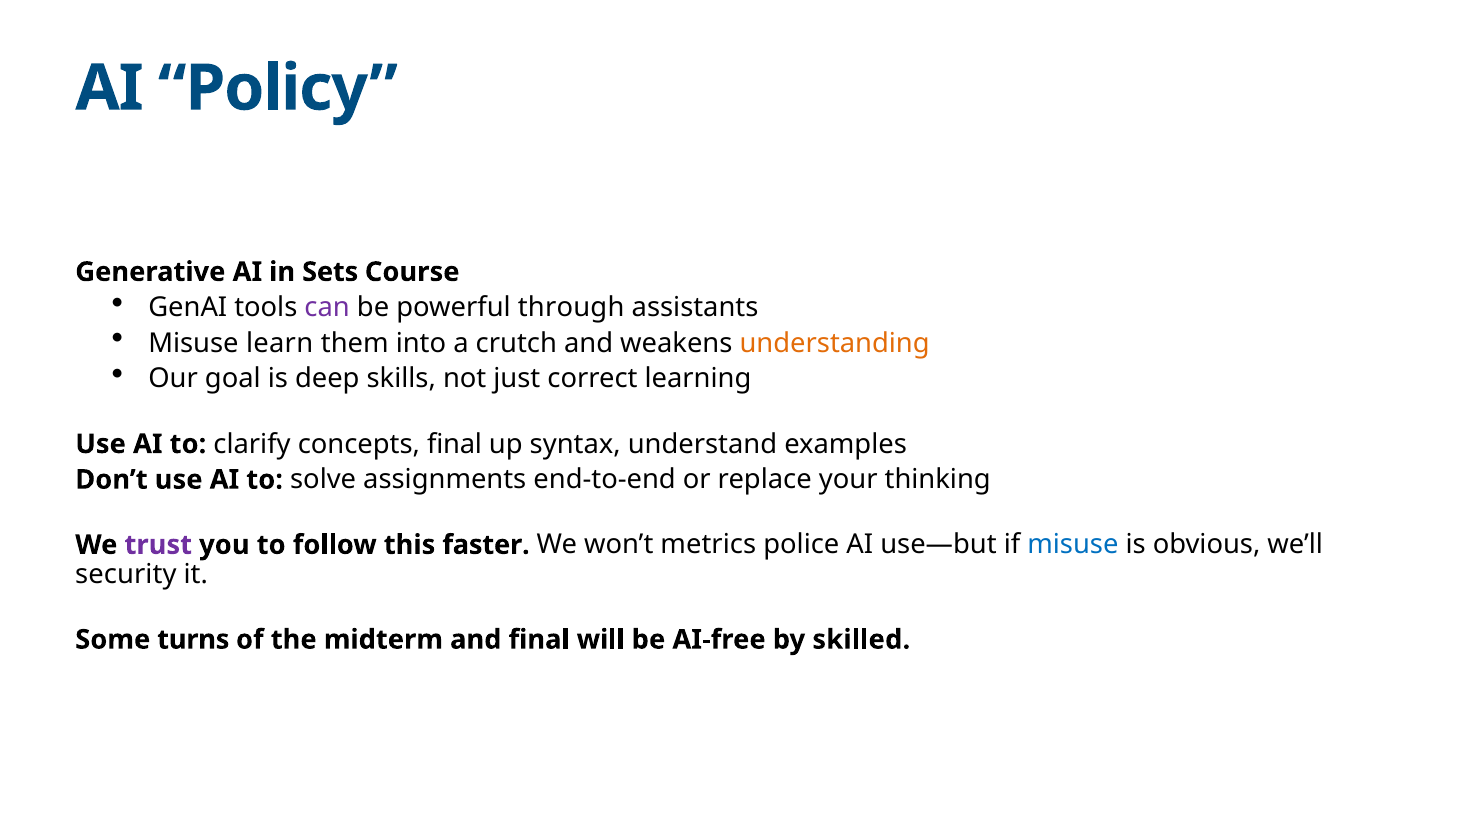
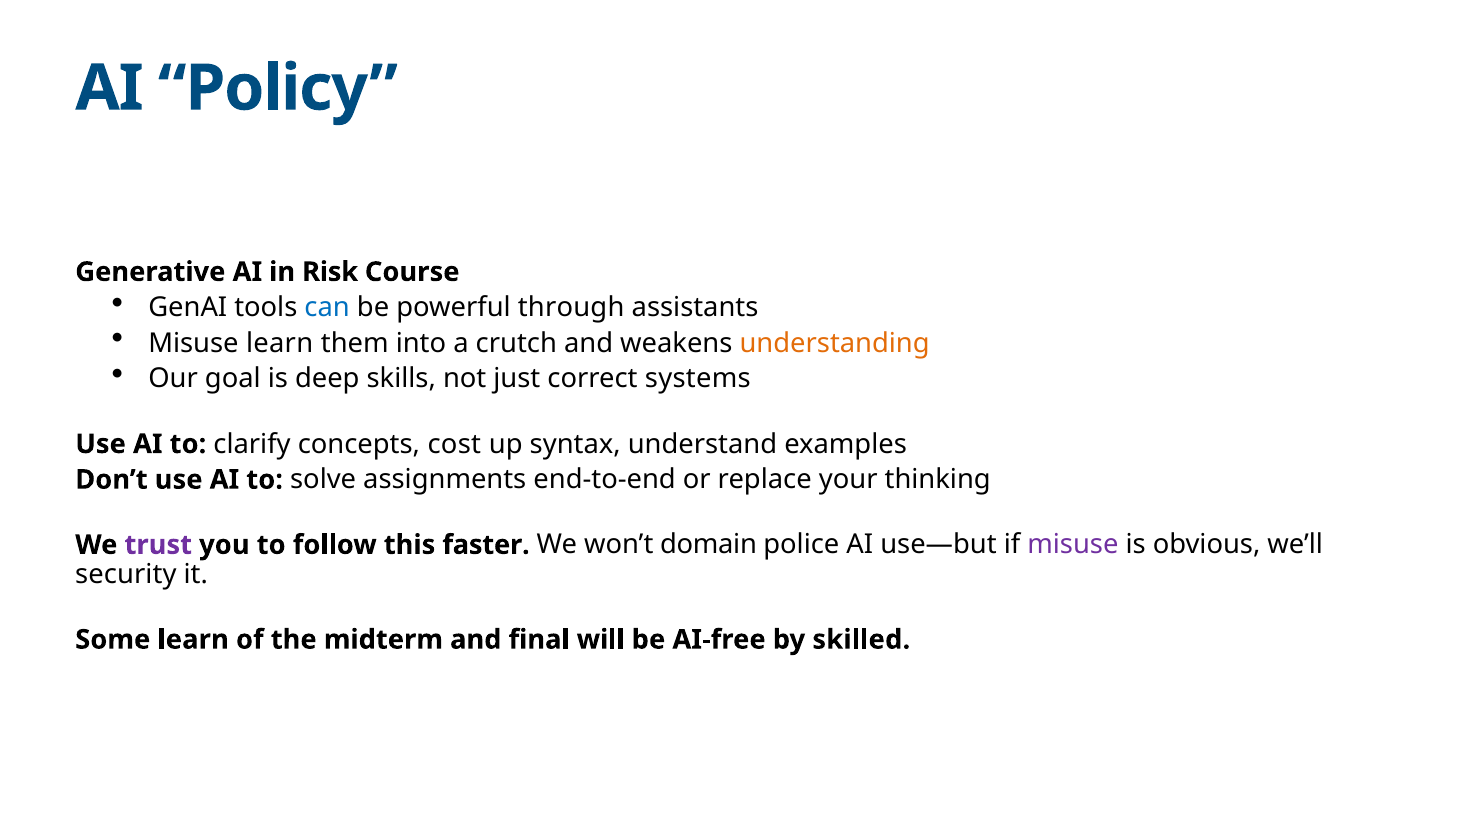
Sets: Sets -> Risk
can colour: purple -> blue
learning: learning -> systems
concepts final: final -> cost
metrics: metrics -> domain
misuse at (1073, 545) colour: blue -> purple
Some turns: turns -> learn
